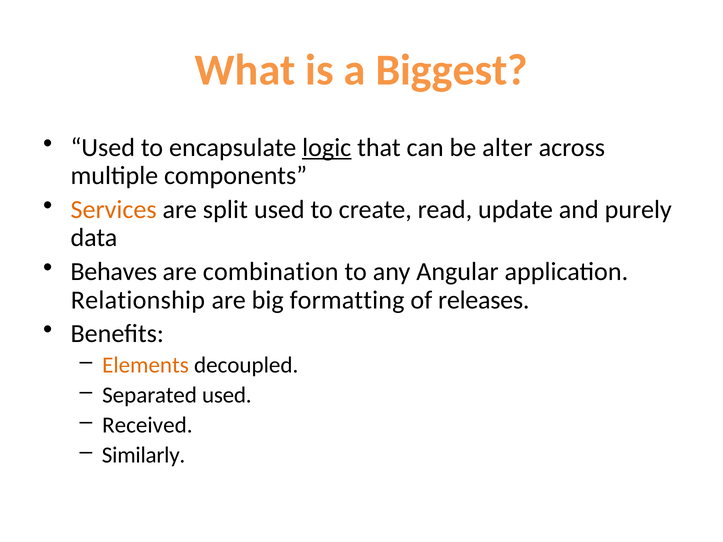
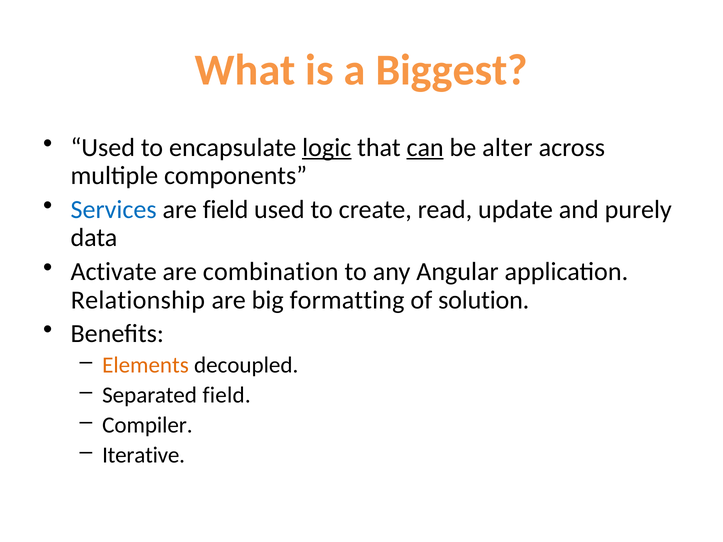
can underline: none -> present
Services colour: orange -> blue
are split: split -> field
Behaves: Behaves -> Activate
releases: releases -> solution
Separated used: used -> field
Received: Received -> Compiler
Similarly: Similarly -> Iterative
